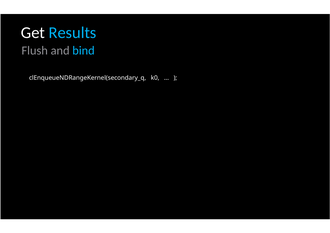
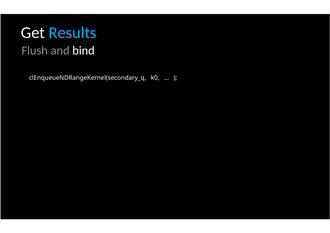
bind colour: light blue -> white
